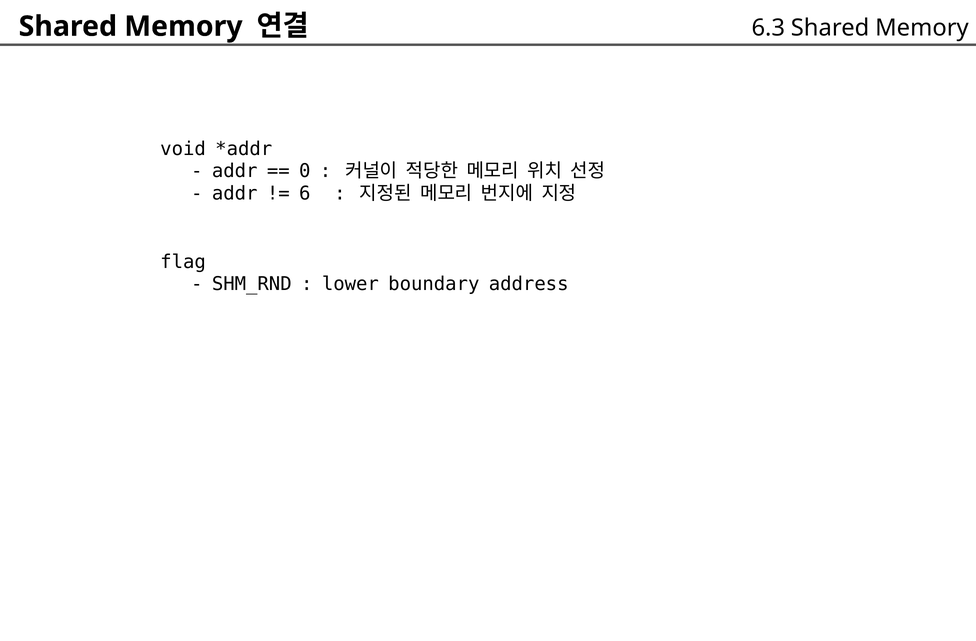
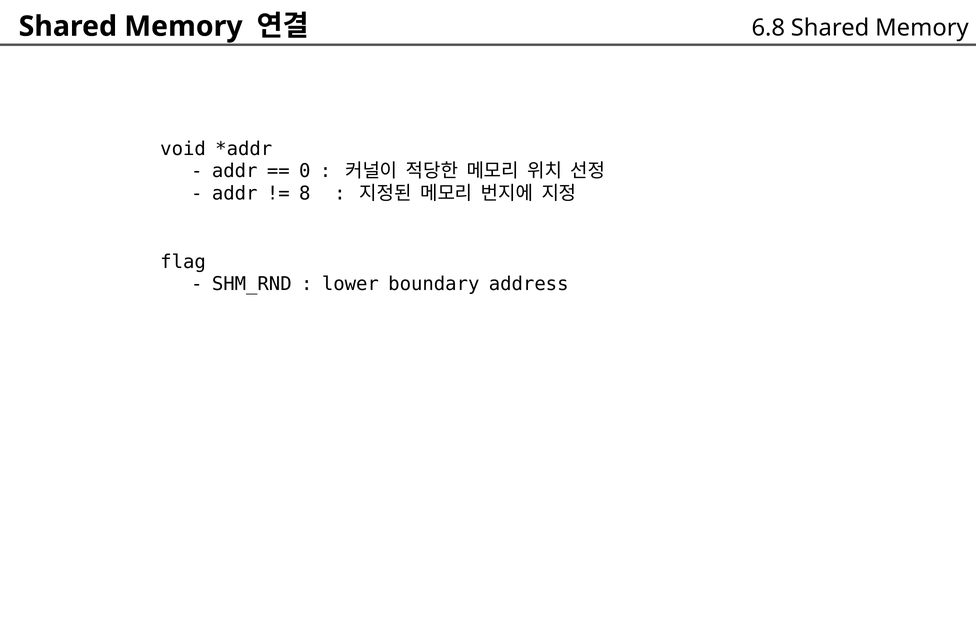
6.3: 6.3 -> 6.8
6: 6 -> 8
